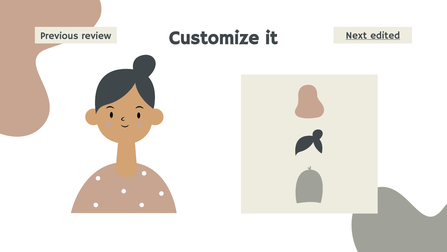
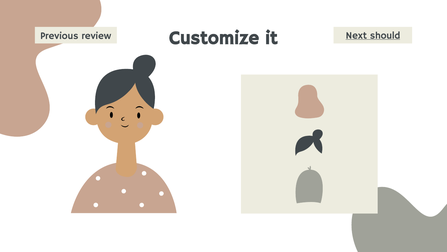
edited: edited -> should
